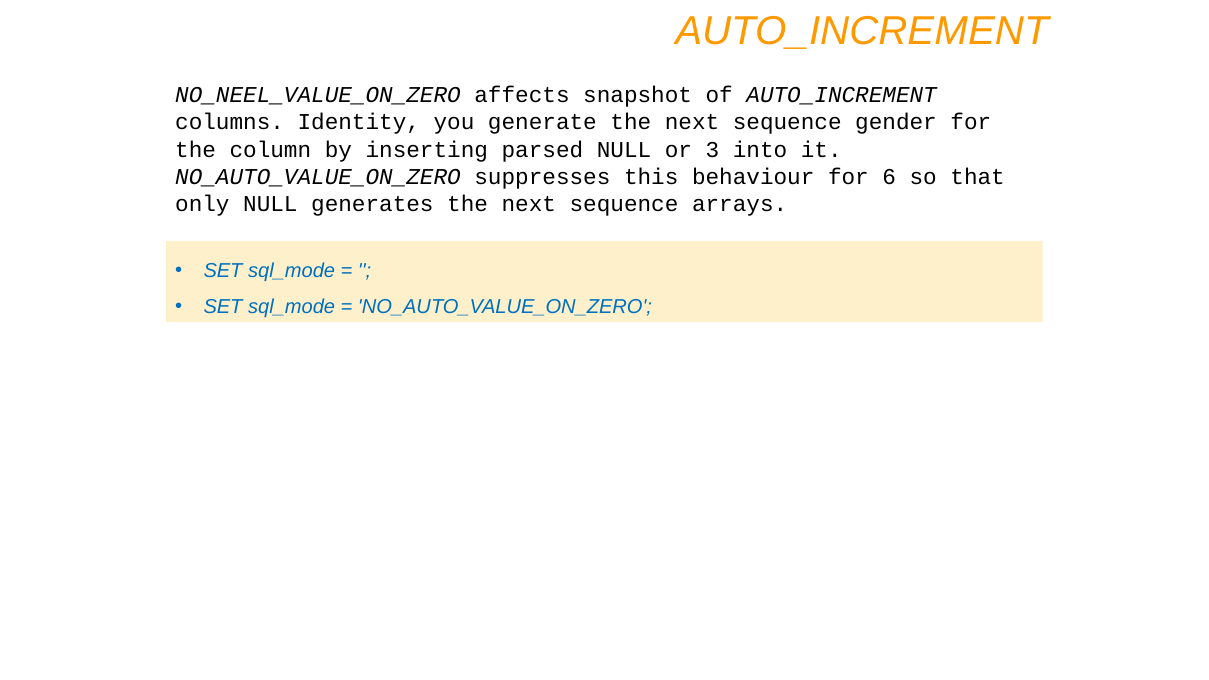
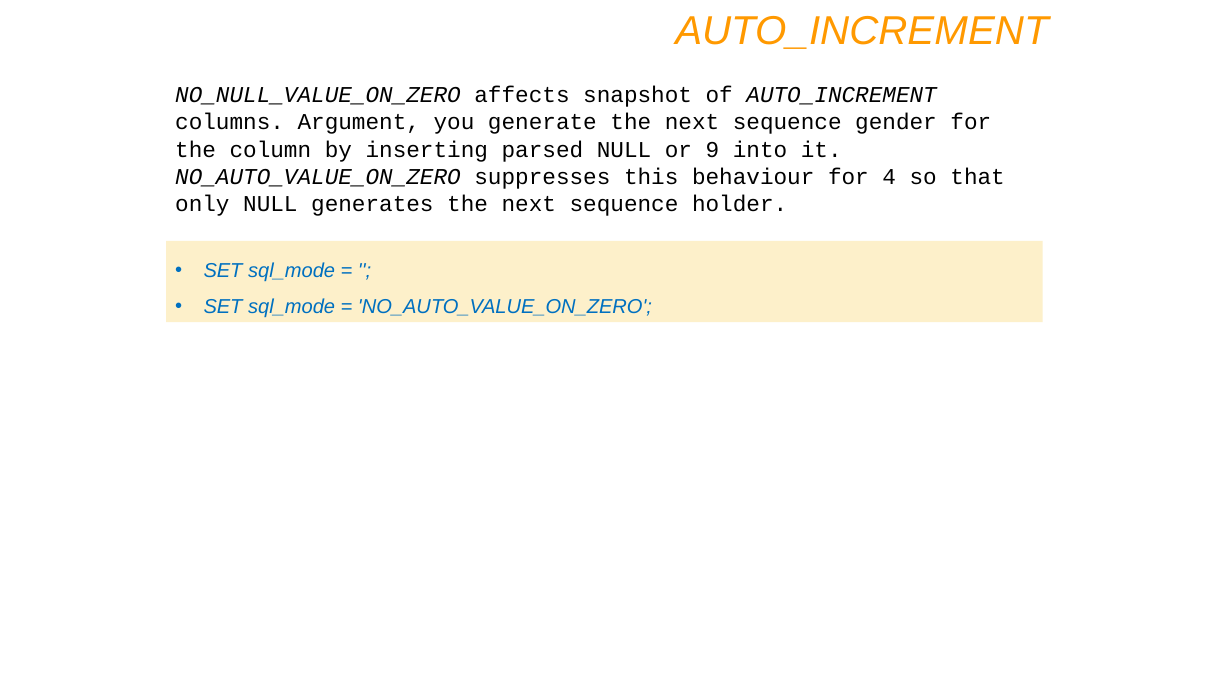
NO_NEEL_VALUE_ON_ZERO: NO_NEEL_VALUE_ON_ZERO -> NO_NULL_VALUE_ON_ZERO
Identity: Identity -> Argument
3: 3 -> 9
6: 6 -> 4
arrays: arrays -> holder
